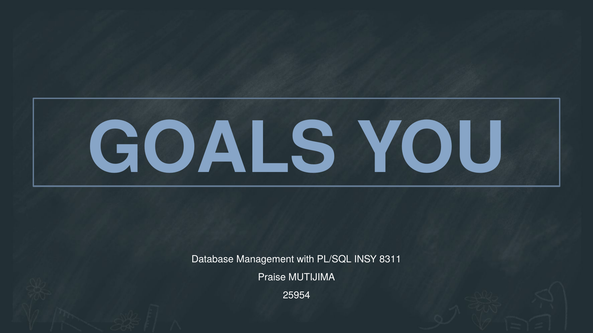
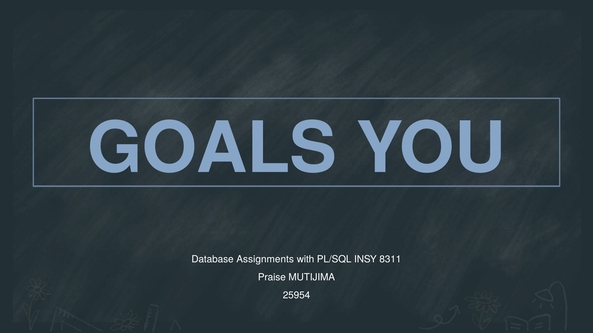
Management: Management -> Assignments
